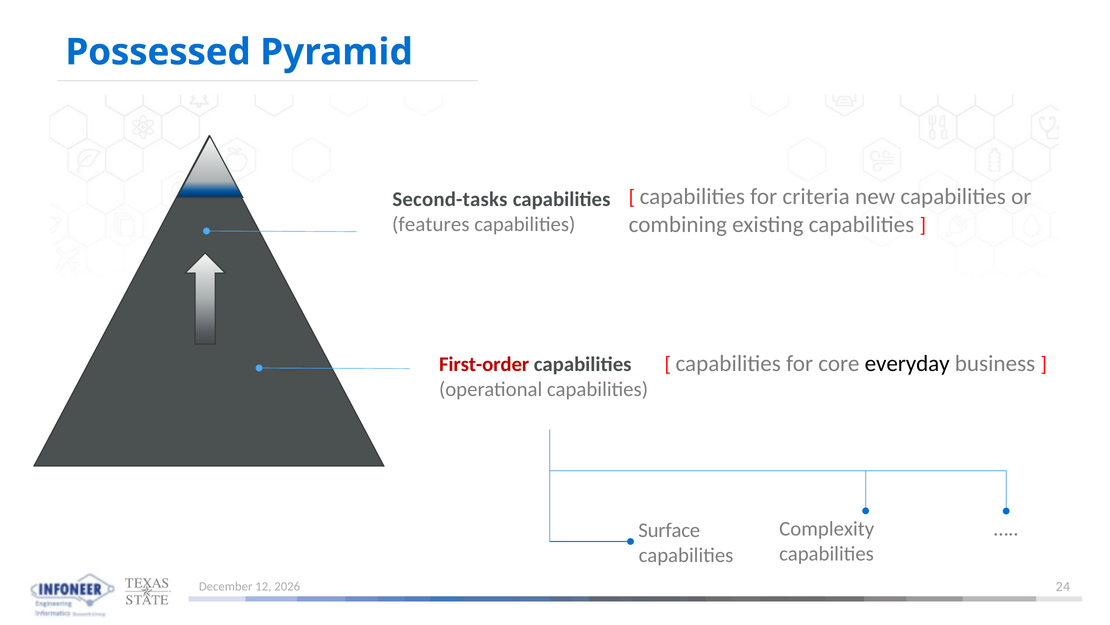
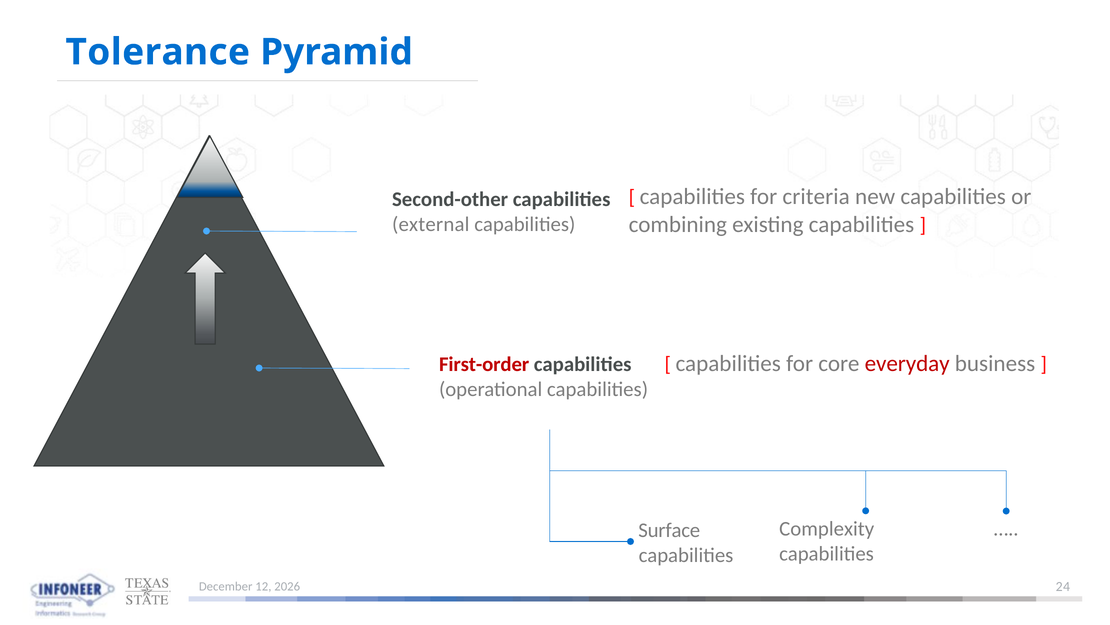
Possessed: Possessed -> Tolerance
Second-tasks: Second-tasks -> Second-other
features: features -> external
everyday colour: black -> red
